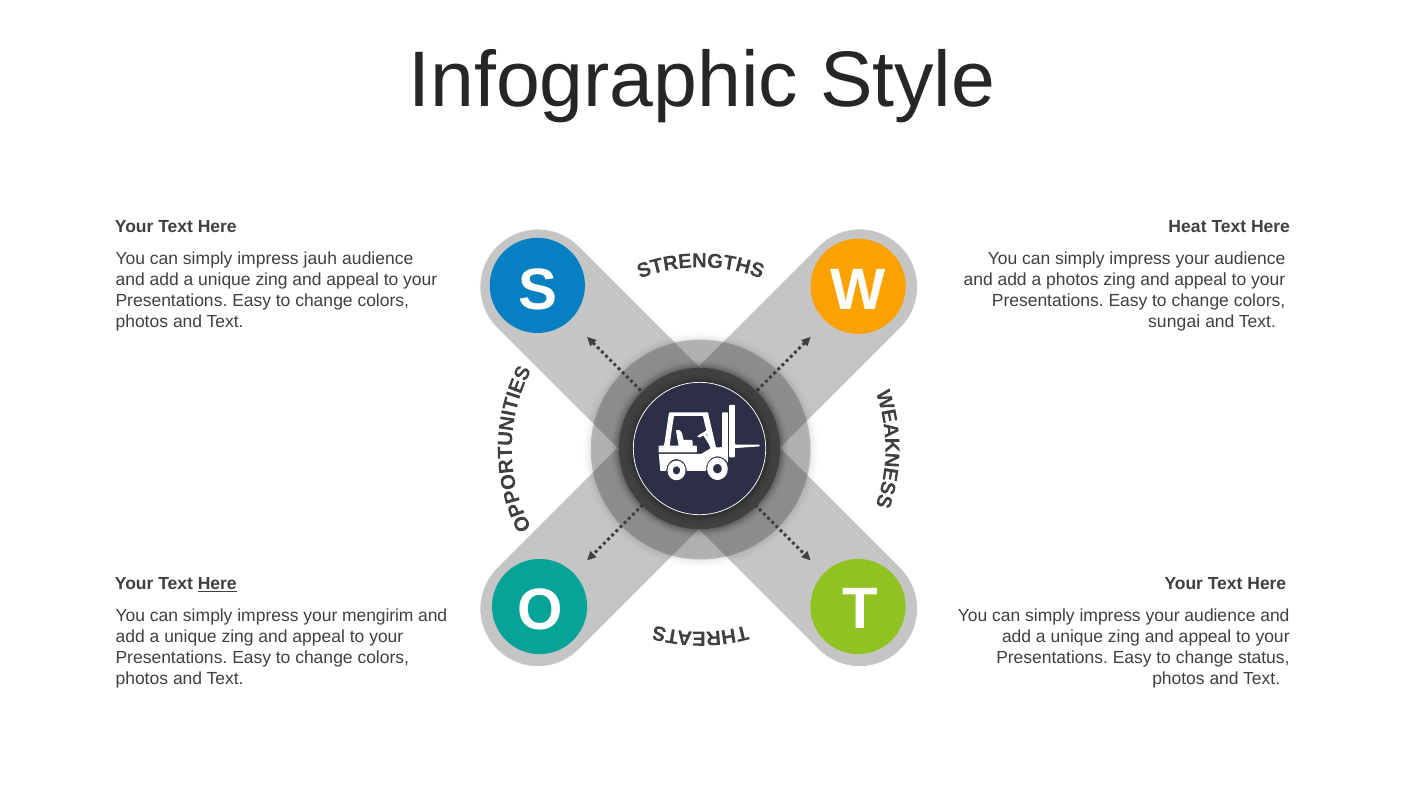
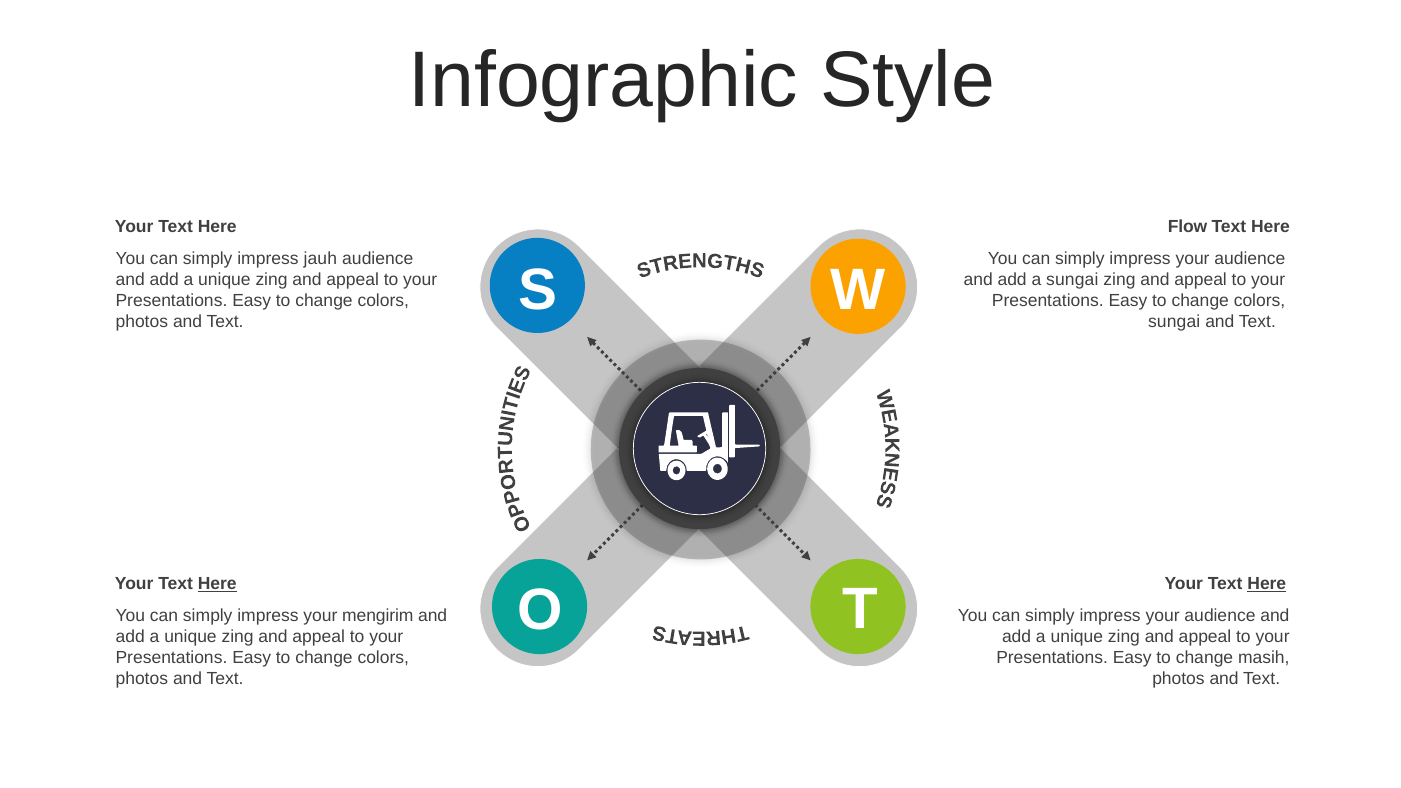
Heat: Heat -> Flow
a photos: photos -> sungai
Here at (1267, 584) underline: none -> present
status: status -> masih
